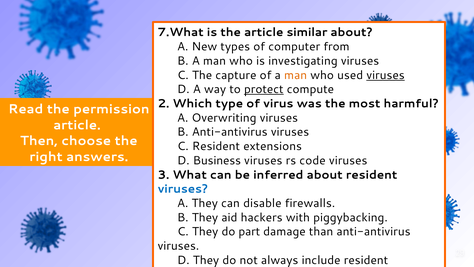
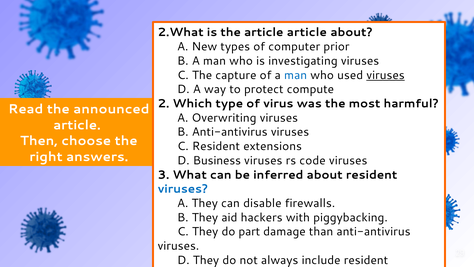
7.What: 7.What -> 2.What
article similar: similar -> article
from: from -> prior
man at (296, 75) colour: orange -> blue
protect underline: present -> none
permission: permission -> announced
